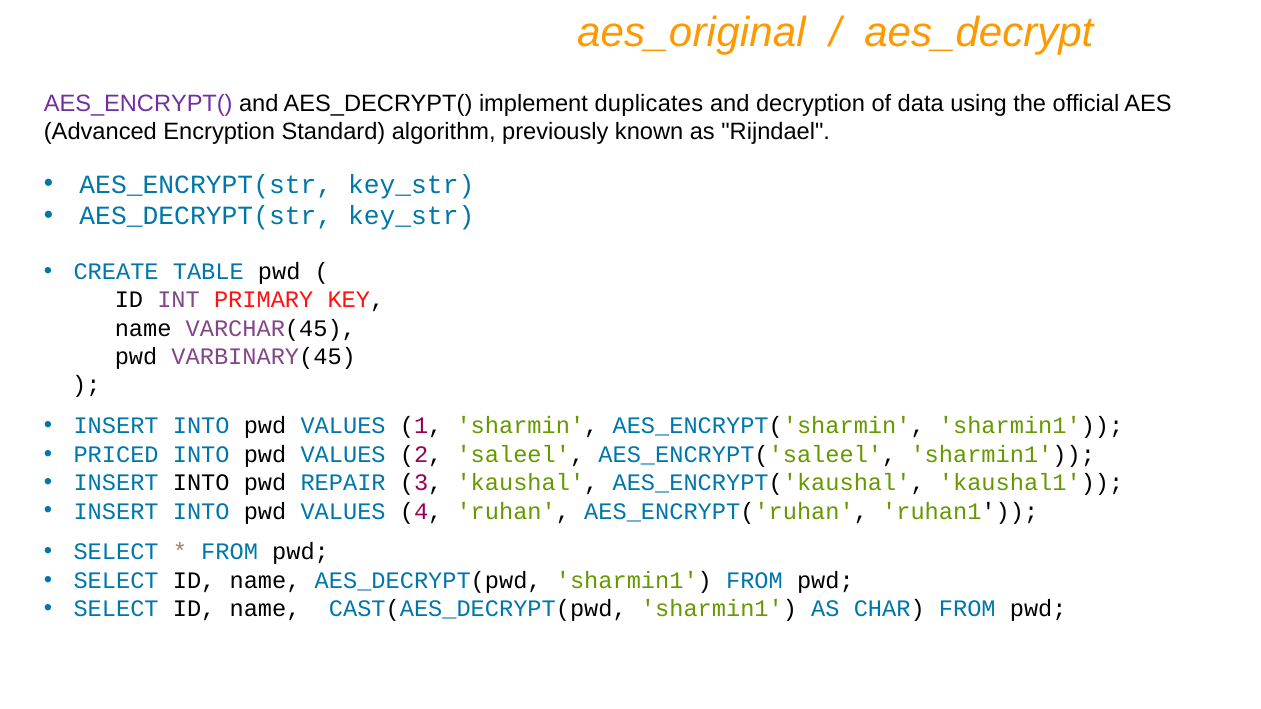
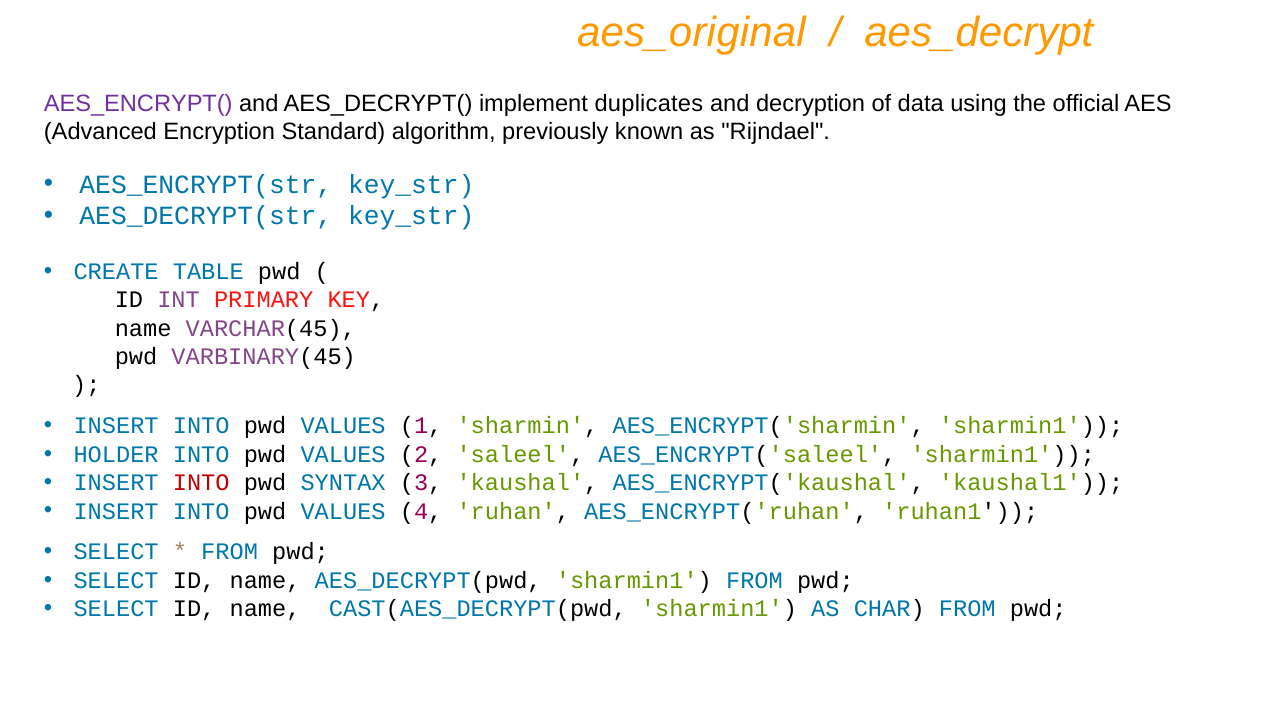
PRICED: PRICED -> HOLDER
INTO at (201, 483) colour: black -> red
REPAIR: REPAIR -> SYNTAX
